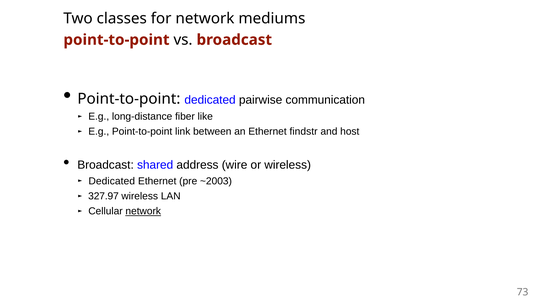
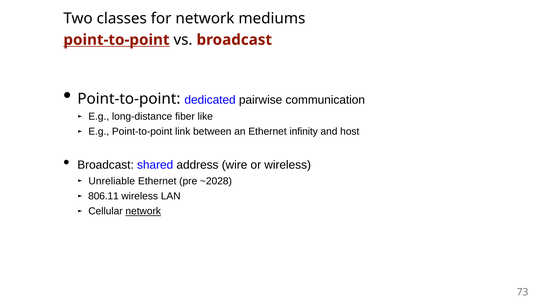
point-to-point at (116, 40) underline: none -> present
findstr: findstr -> infinity
Dedicated at (112, 181): Dedicated -> Unreliable
~2003: ~2003 -> ~2028
327.97: 327.97 -> 806.11
